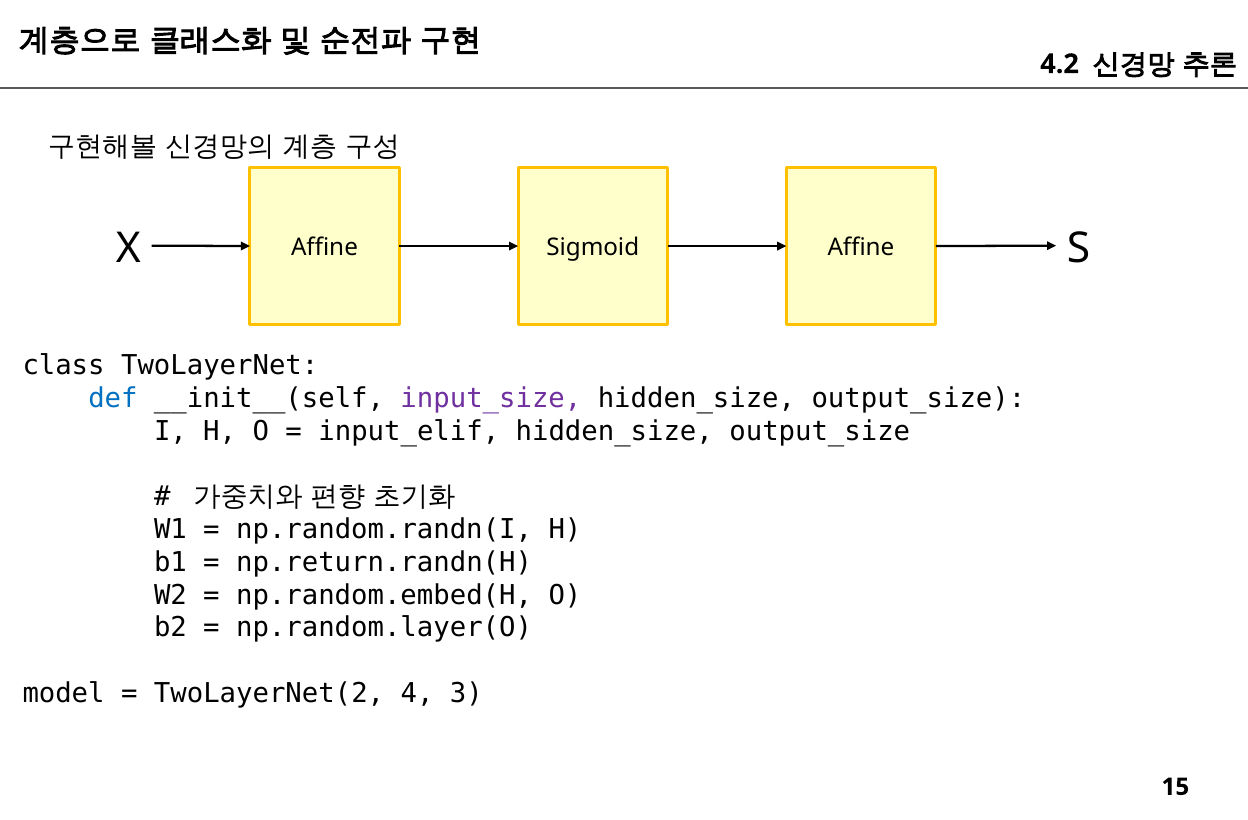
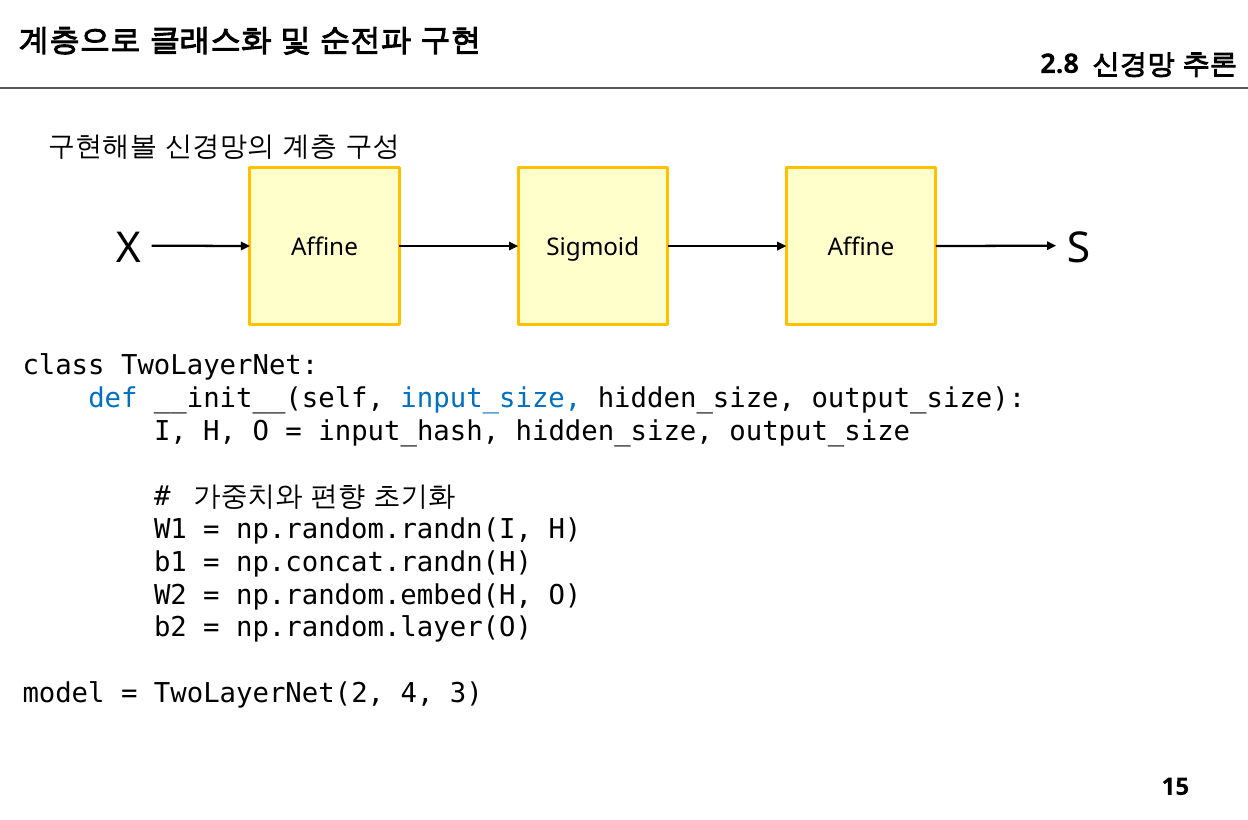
4.2: 4.2 -> 2.8
input_size colour: purple -> blue
input_elif: input_elif -> input_hash
np.return.randn(H: np.return.randn(H -> np.concat.randn(H
